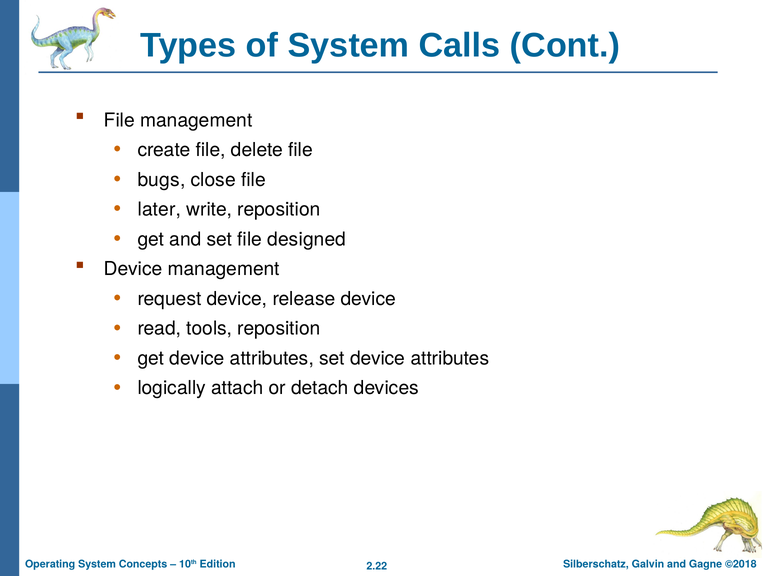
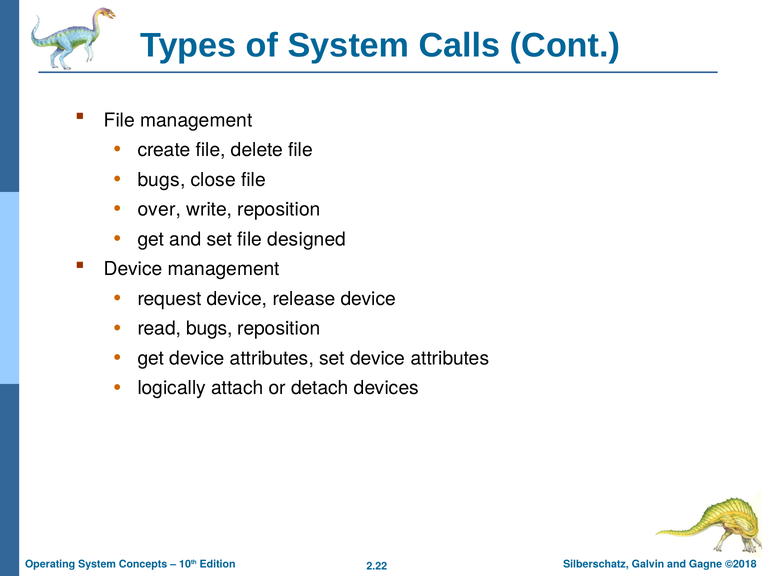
later: later -> over
read tools: tools -> bugs
